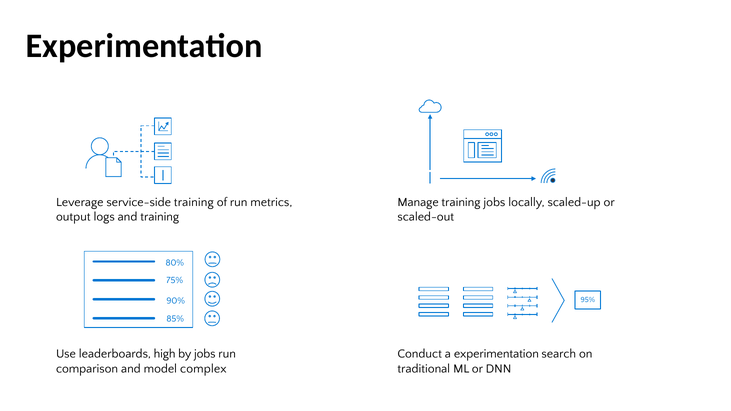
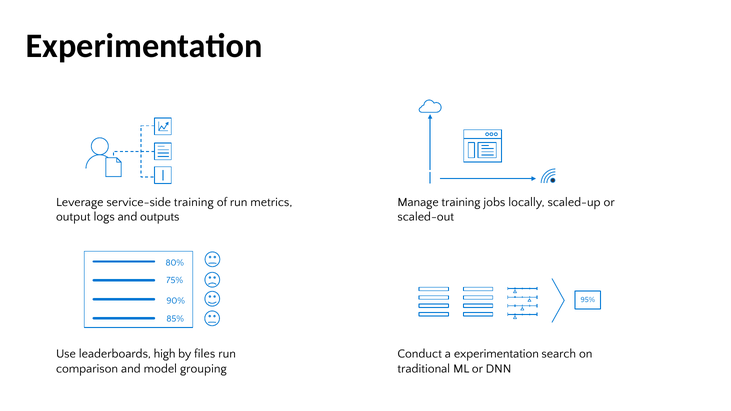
and training: training -> outputs
by jobs: jobs -> files
complex: complex -> grouping
